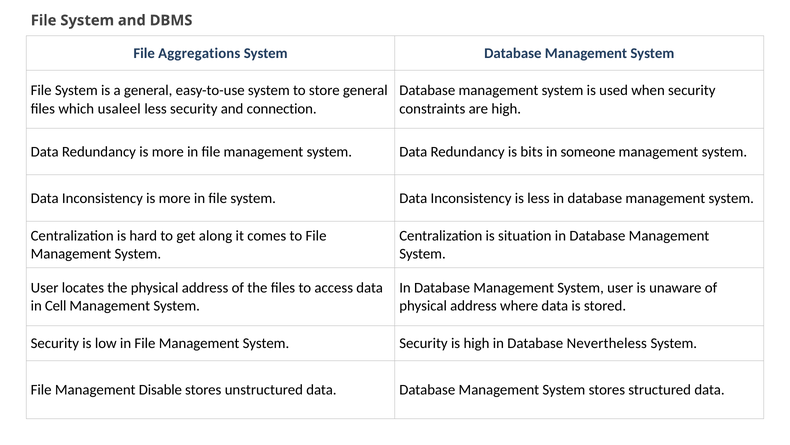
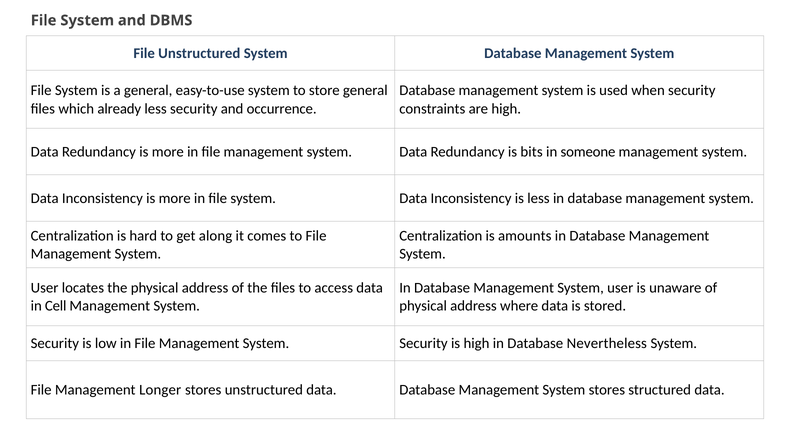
File Aggregations: Aggregations -> Unstructured
usaleel: usaleel -> already
connection: connection -> occurrence
situation: situation -> amounts
Disable: Disable -> Longer
